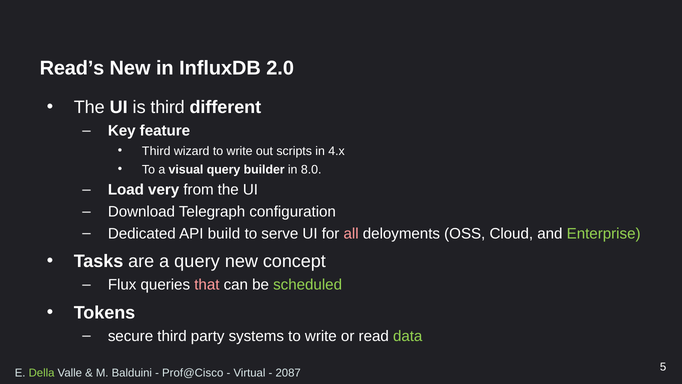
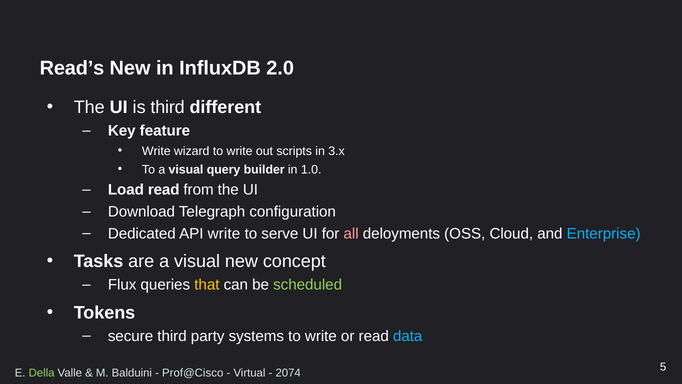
Third at (156, 151): Third -> Write
4.x: 4.x -> 3.x
8.0: 8.0 -> 1.0
Load very: very -> read
API build: build -> write
Enterprise colour: light green -> light blue
are a query: query -> visual
that colour: pink -> yellow
data colour: light green -> light blue
2087: 2087 -> 2074
